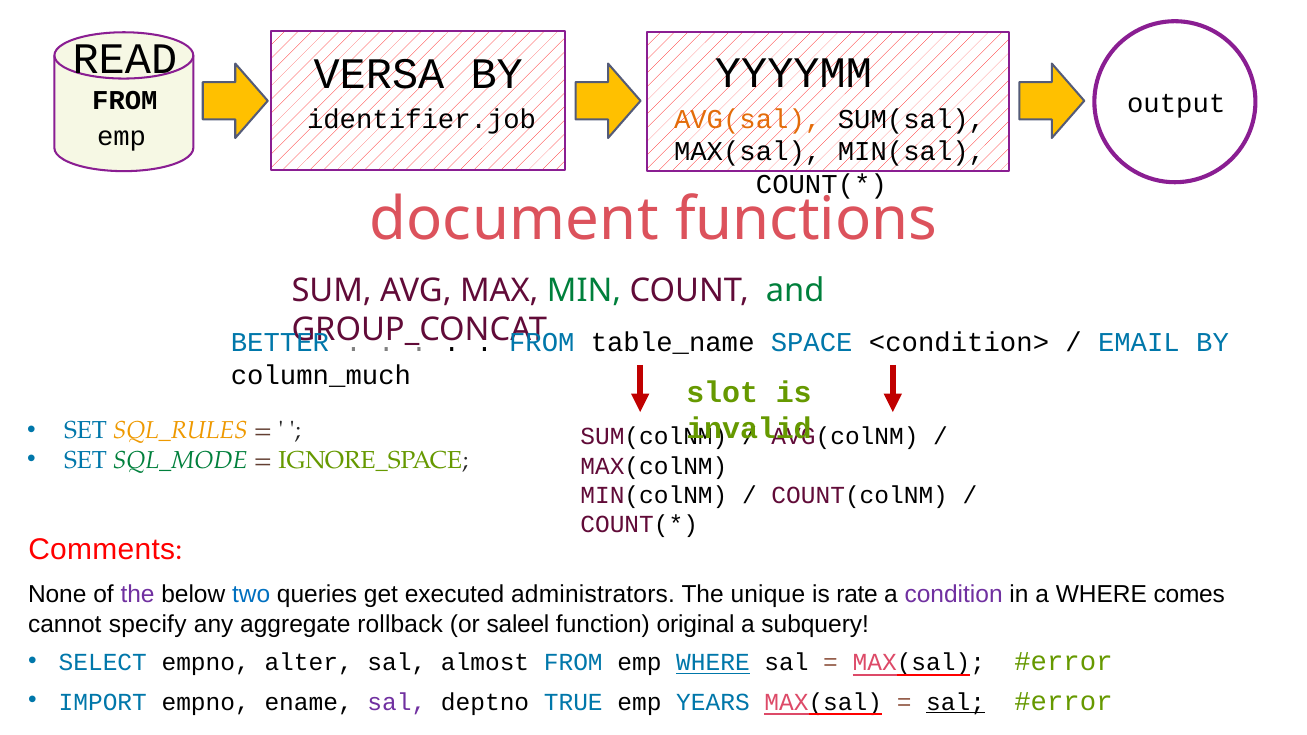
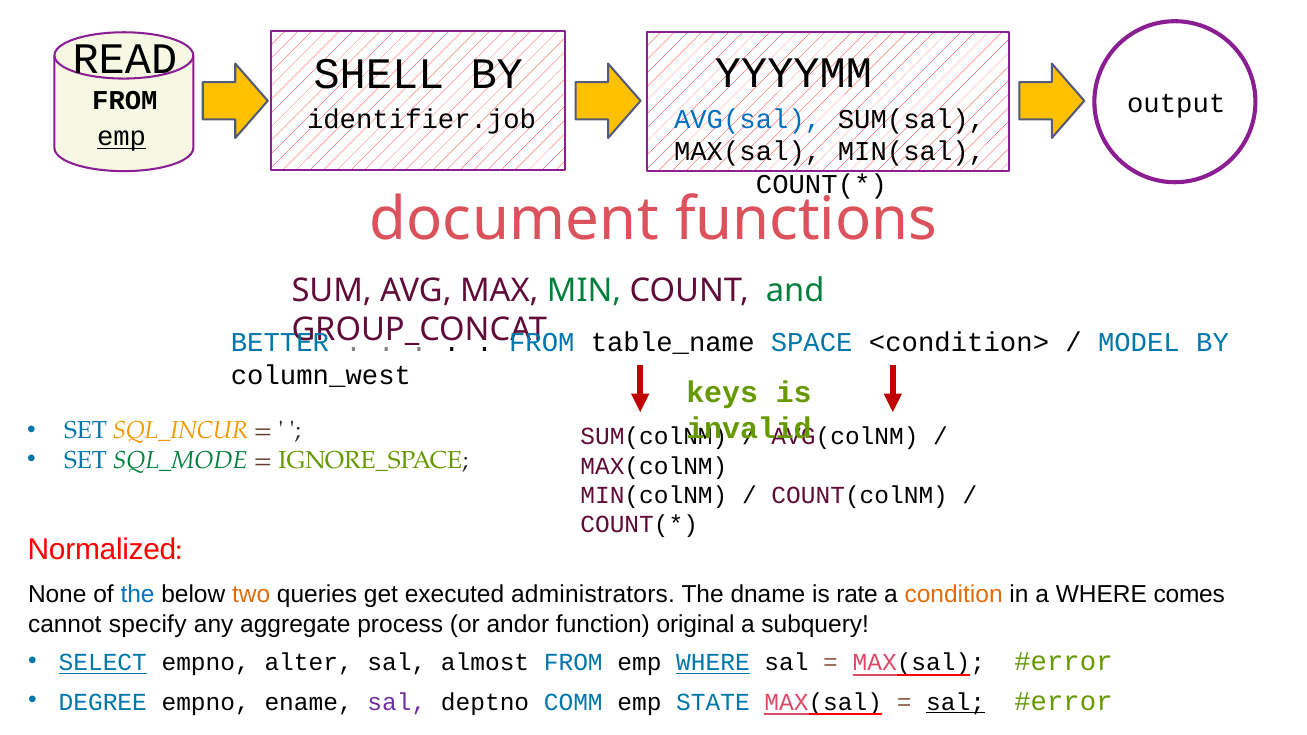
VERSA: VERSA -> SHELL
AVG(sal colour: orange -> blue
emp at (122, 137) underline: none -> present
EMAIL: EMAIL -> MODEL
column_much: column_much -> column_west
slot: slot -> keys
SQL_RULES: SQL_RULES -> SQL_INCUR
Comments: Comments -> Normalized
the at (138, 595) colour: purple -> blue
two colour: blue -> orange
unique: unique -> dname
condition colour: purple -> orange
rollback: rollback -> process
saleel: saleel -> andor
SELECT underline: none -> present
IMPORT: IMPORT -> DEGREE
TRUE: TRUE -> COMM
YEARS: YEARS -> STATE
